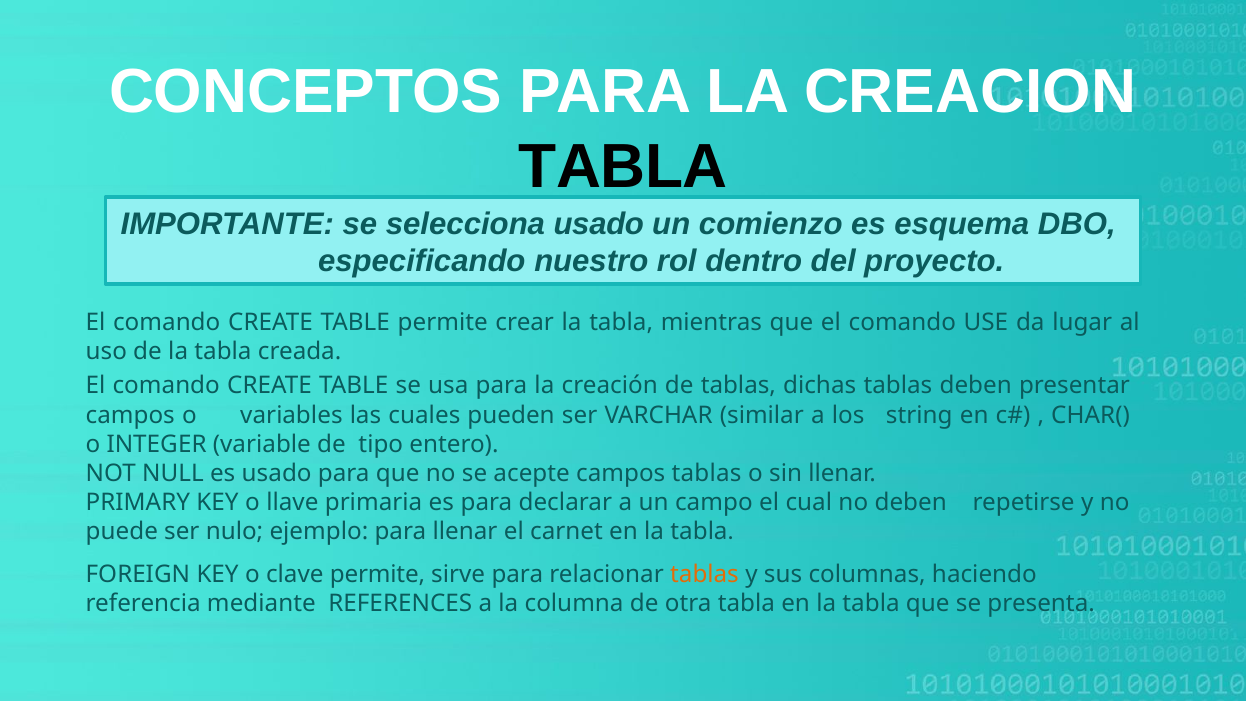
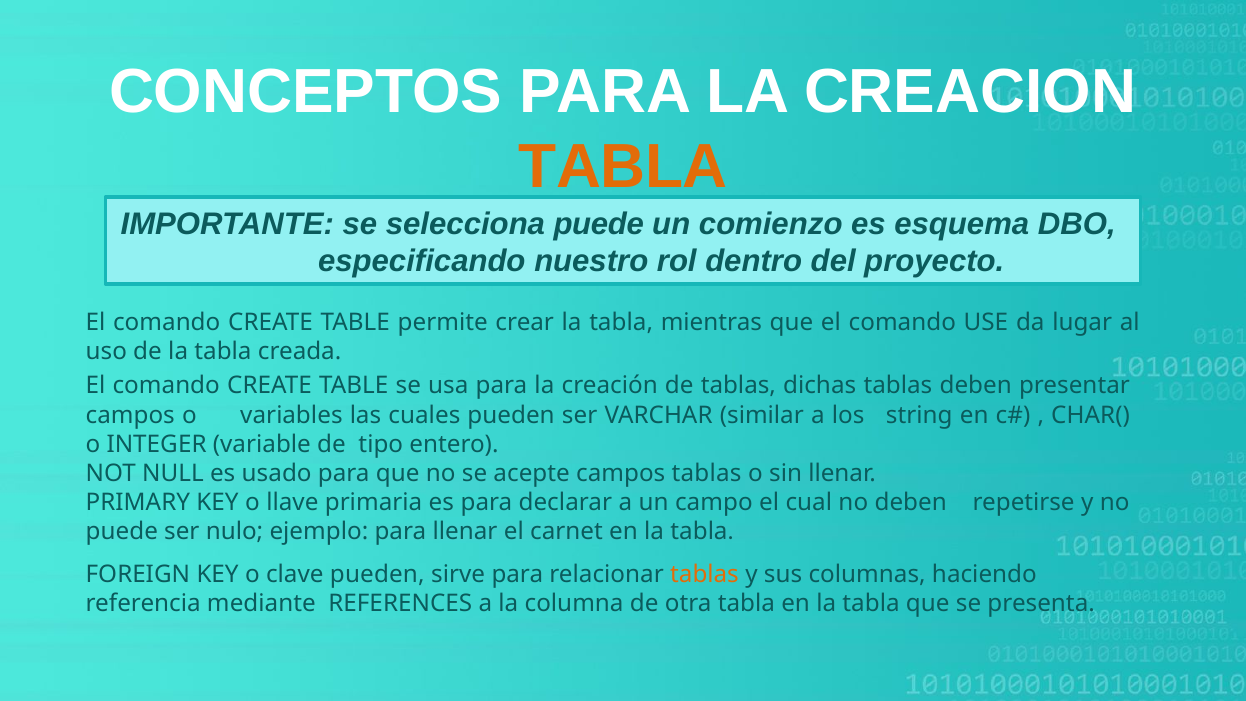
TABLA at (623, 166) colour: black -> orange
selecciona usado: usado -> puede
clave permite: permite -> pueden
